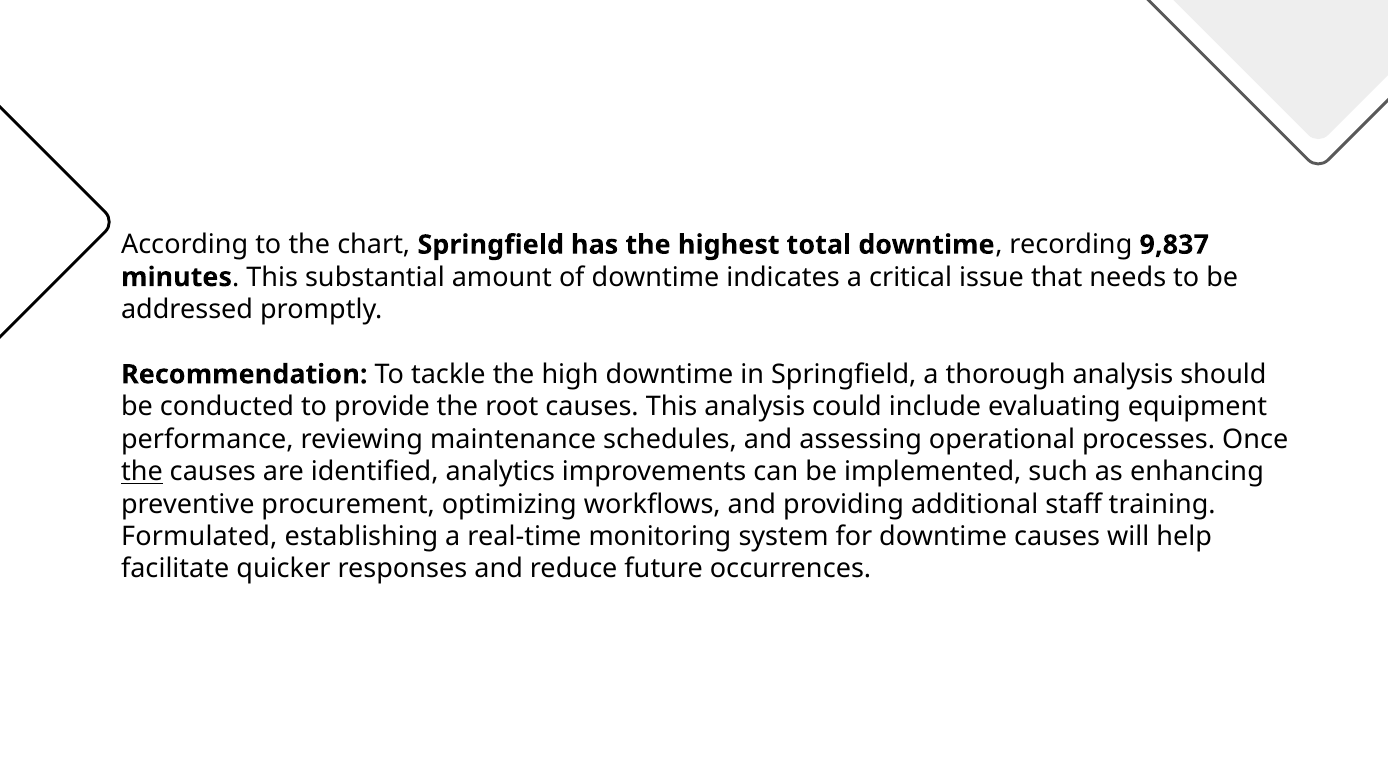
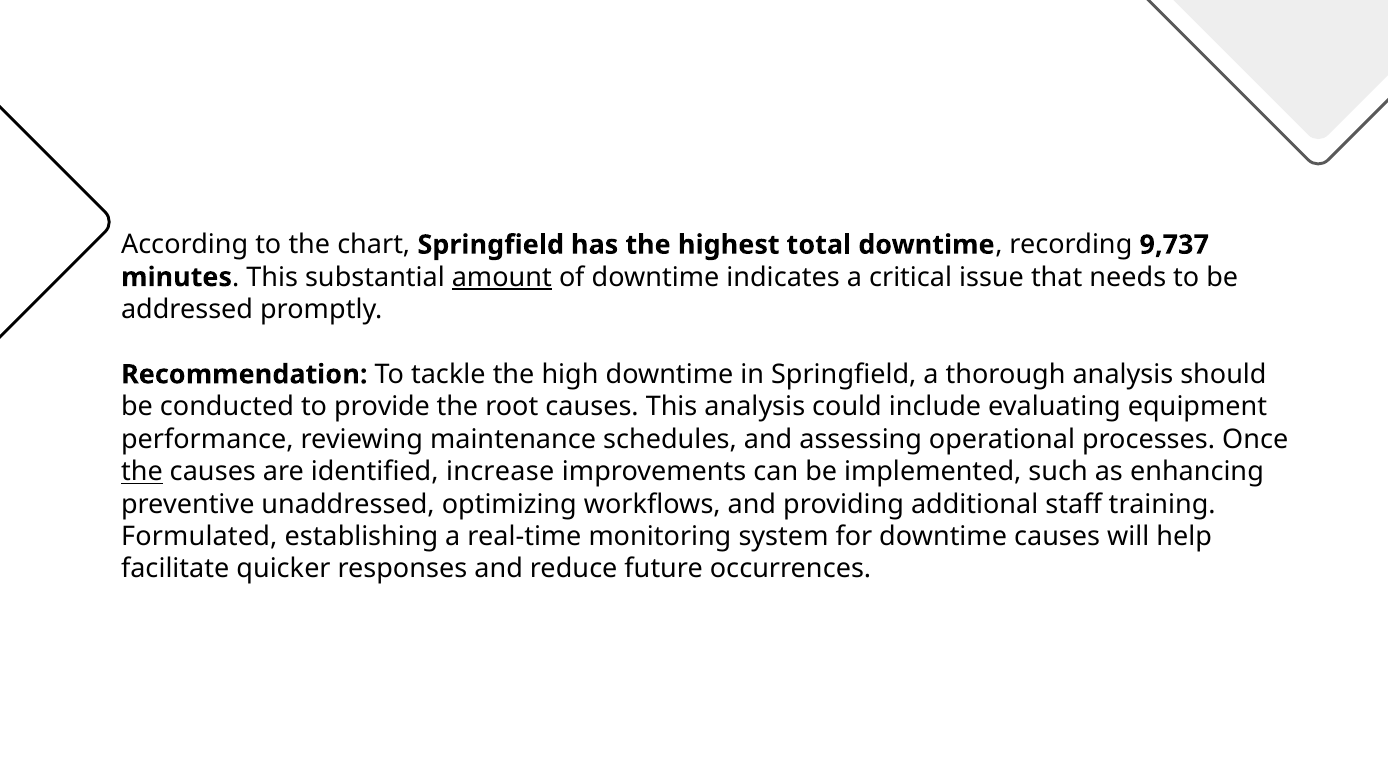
9,837: 9,837 -> 9,737
amount underline: none -> present
analytics: analytics -> increase
procurement: procurement -> unaddressed
